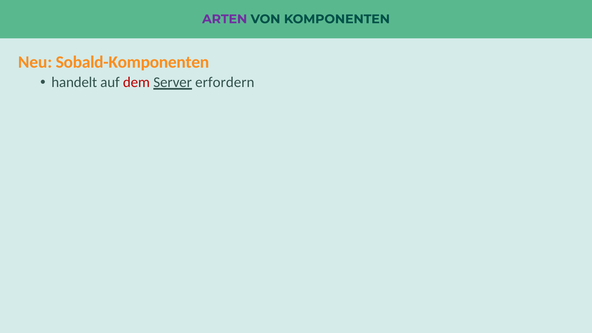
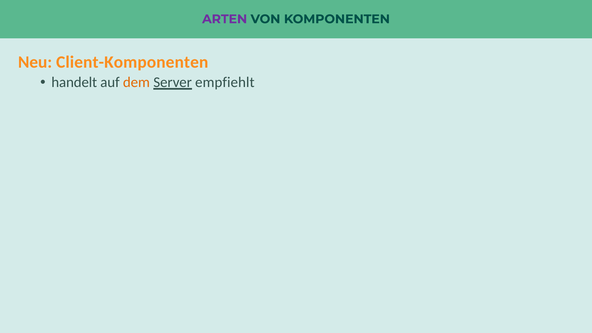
Sobald-Komponenten: Sobald-Komponenten -> Client-Komponenten
dem colour: red -> orange
erfordern: erfordern -> empfiehlt
